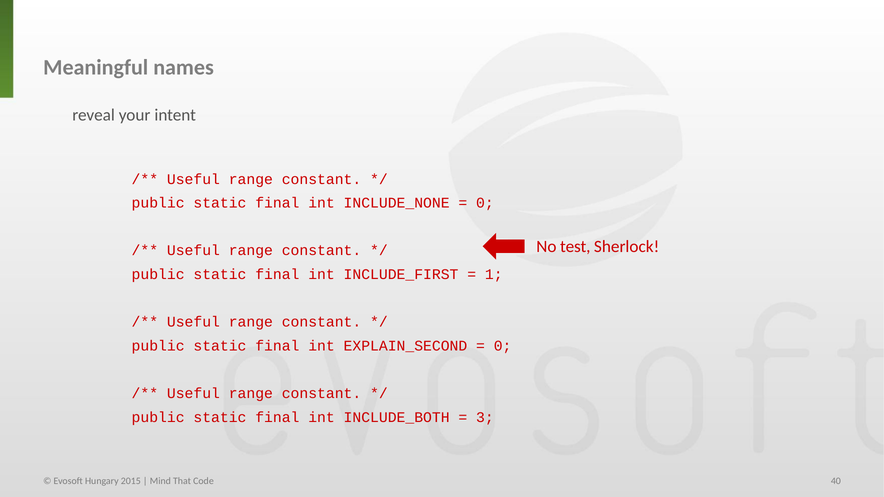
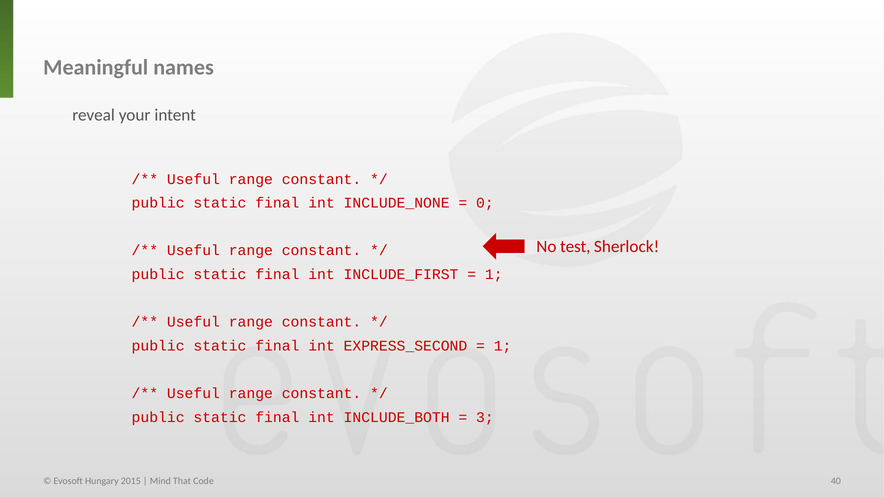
EXPLAIN_SECOND: EXPLAIN_SECOND -> EXPRESS_SECOND
0 at (503, 346): 0 -> 1
